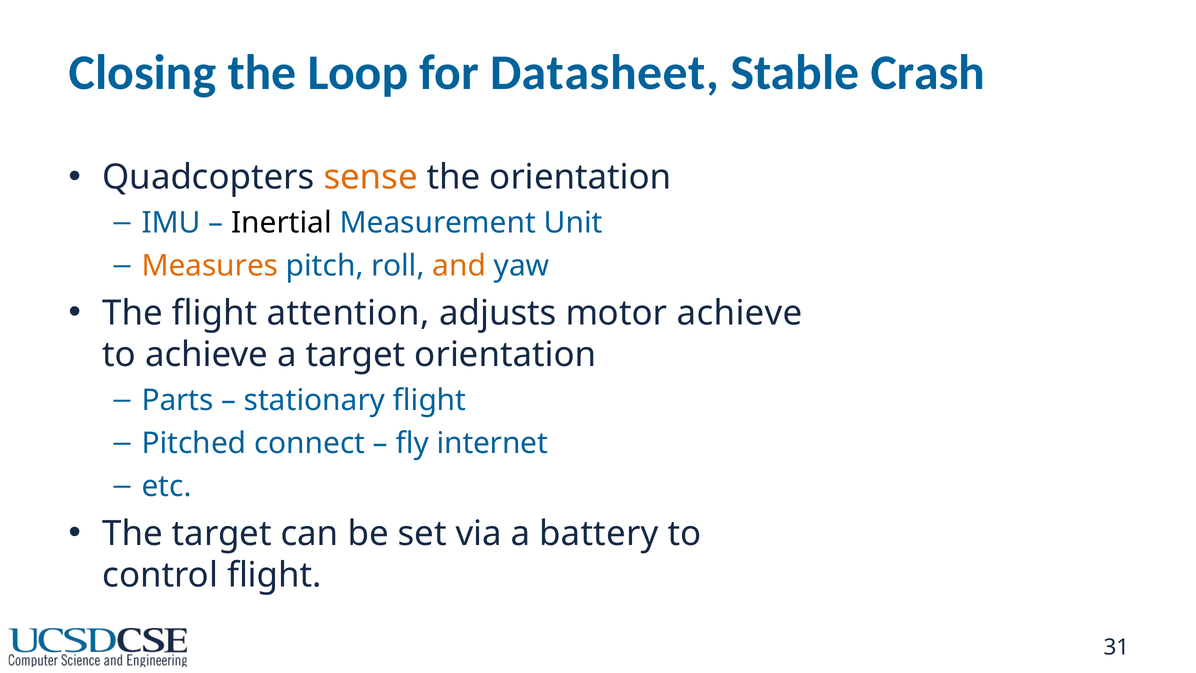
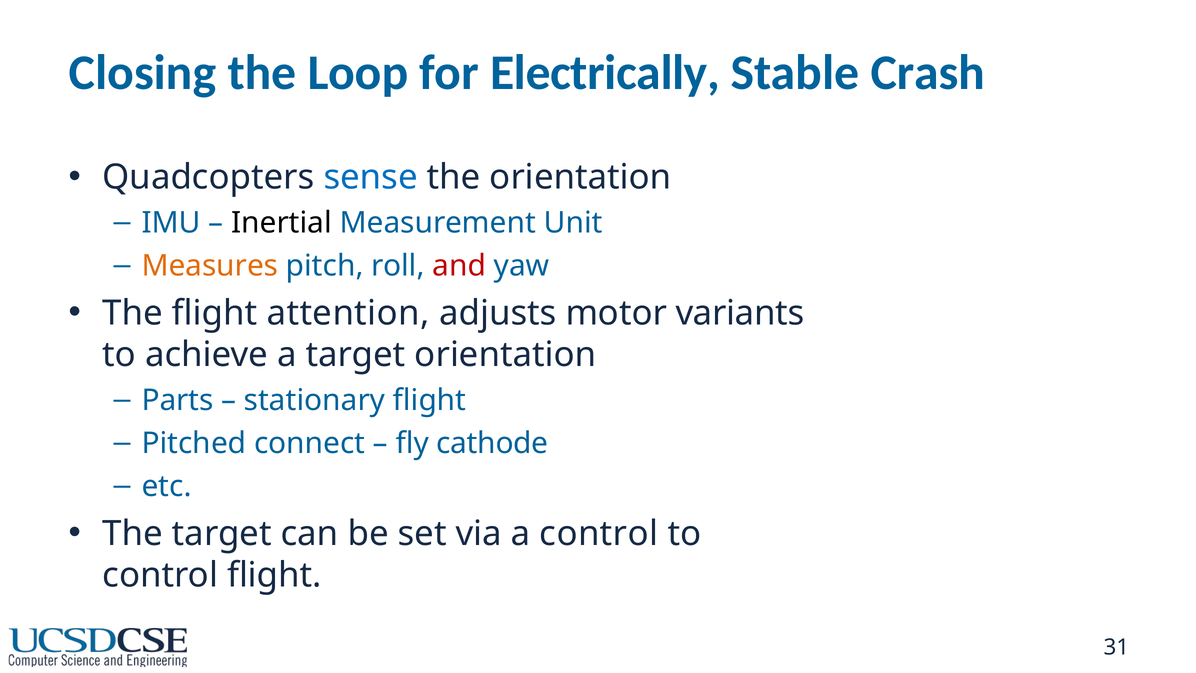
Datasheet: Datasheet -> Electrically
sense colour: orange -> blue
and colour: orange -> red
motor achieve: achieve -> variants
internet: internet -> cathode
a battery: battery -> control
